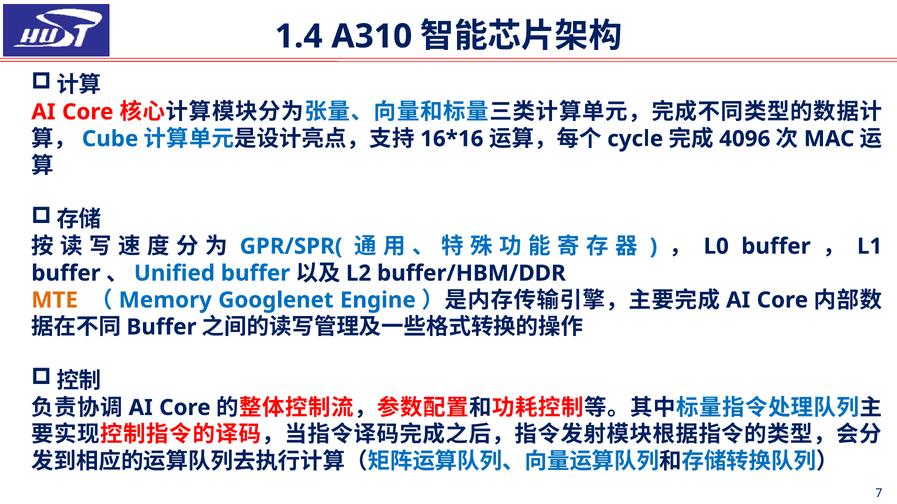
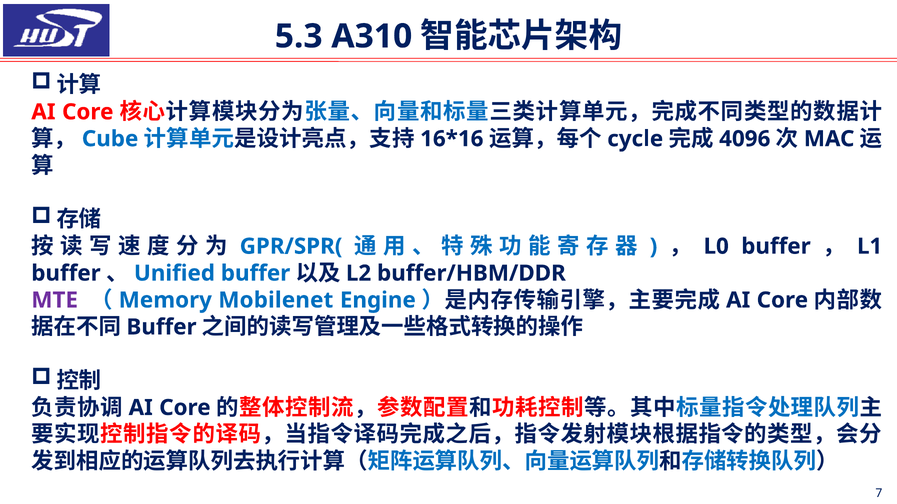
1.4: 1.4 -> 5.3
MTE colour: orange -> purple
Googlenet: Googlenet -> Mobilenet
